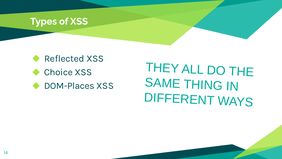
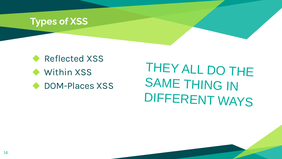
Choice: Choice -> Within
